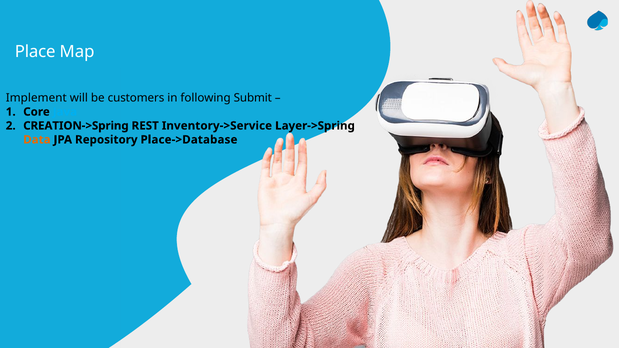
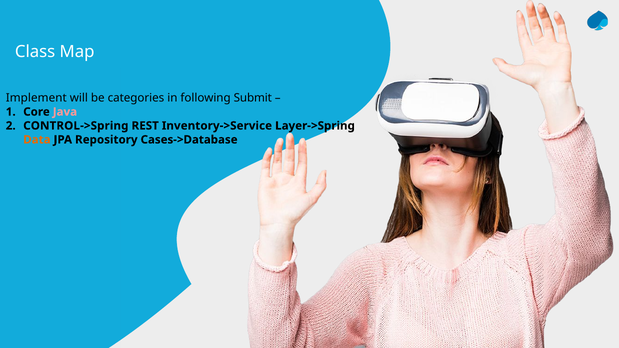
Place: Place -> Class
customers: customers -> categories
Java colour: light blue -> pink
CREATION->Spring: CREATION->Spring -> CONTROL->Spring
Place->Database: Place->Database -> Cases->Database
